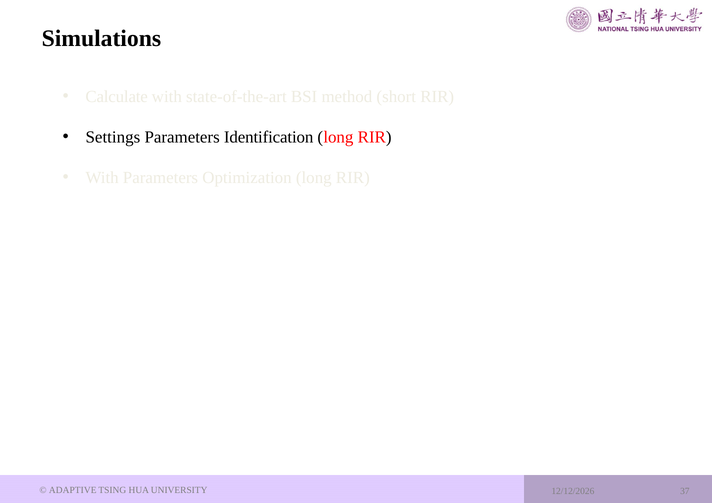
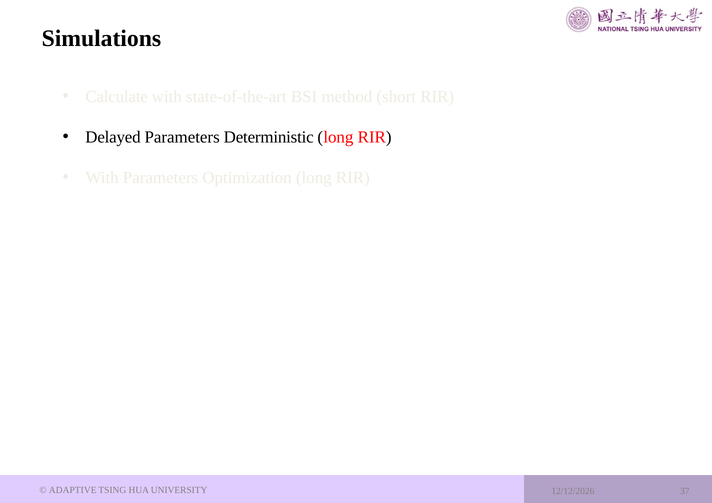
Settings: Settings -> Delayed
Identification: Identification -> Deterministic
